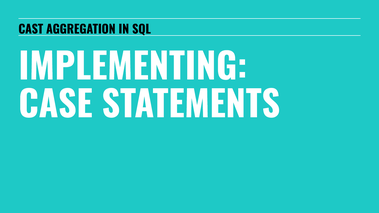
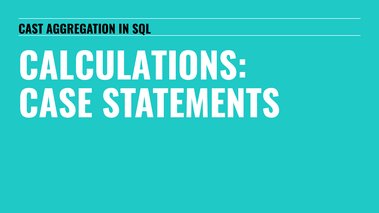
IMPLEMENTING: IMPLEMENTING -> CALCULATIONS
